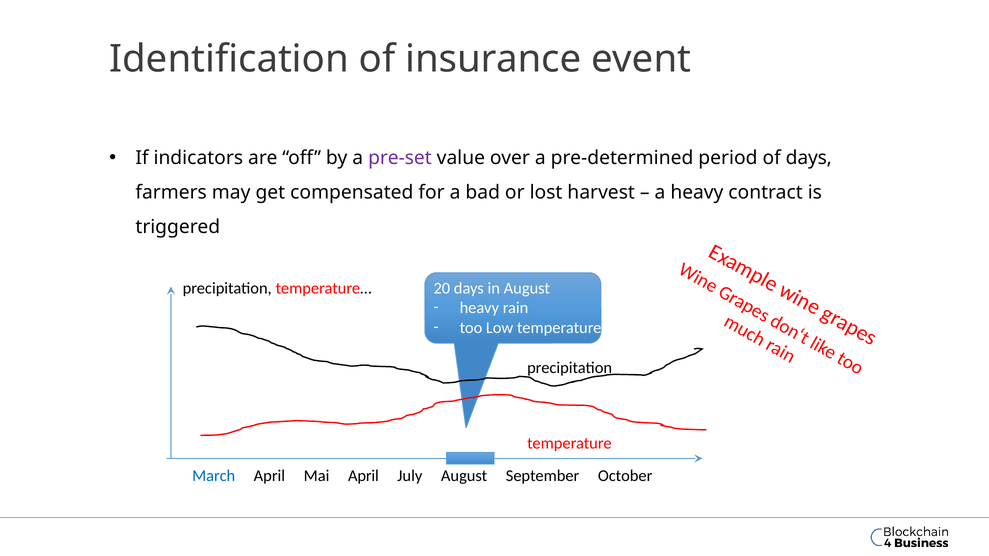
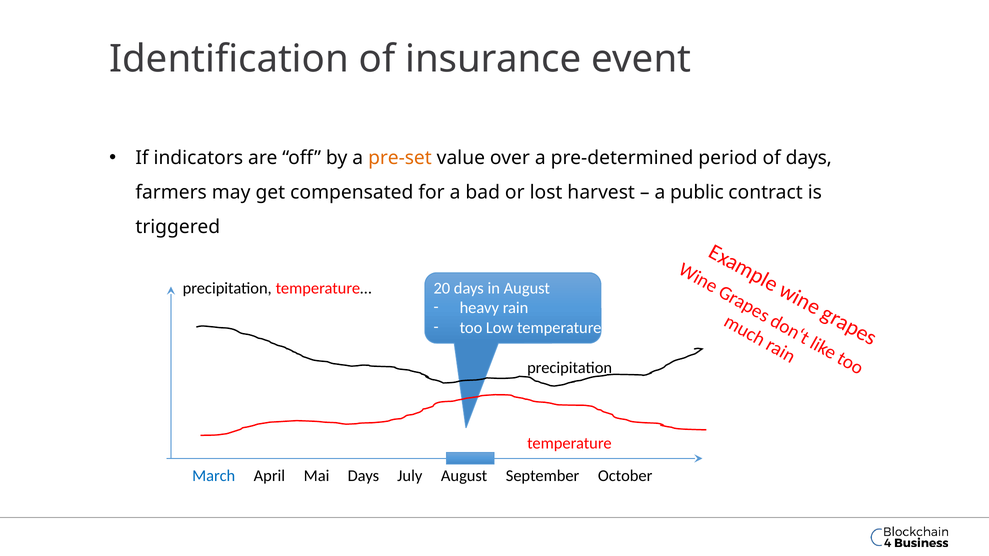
pre-set colour: purple -> orange
a heavy: heavy -> public
Mai April: April -> Days
